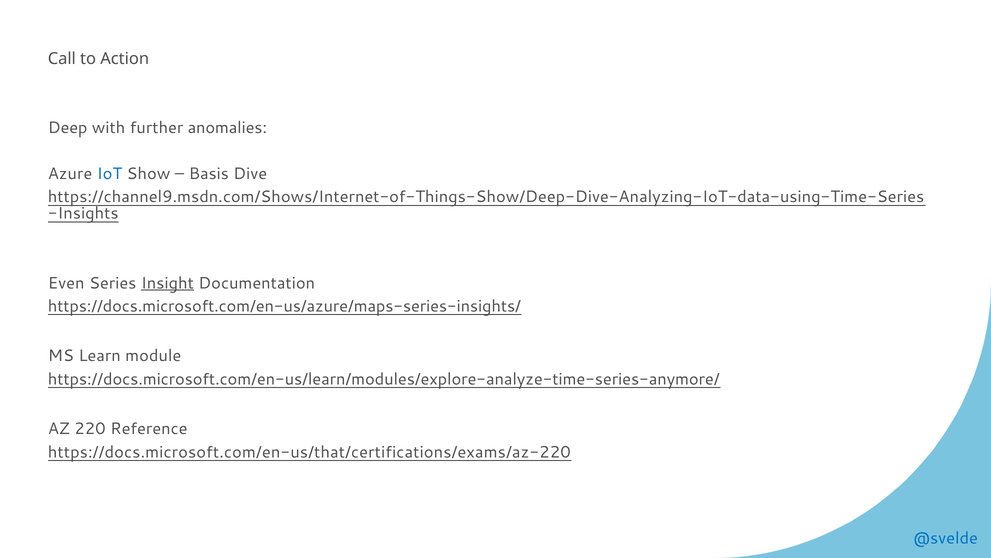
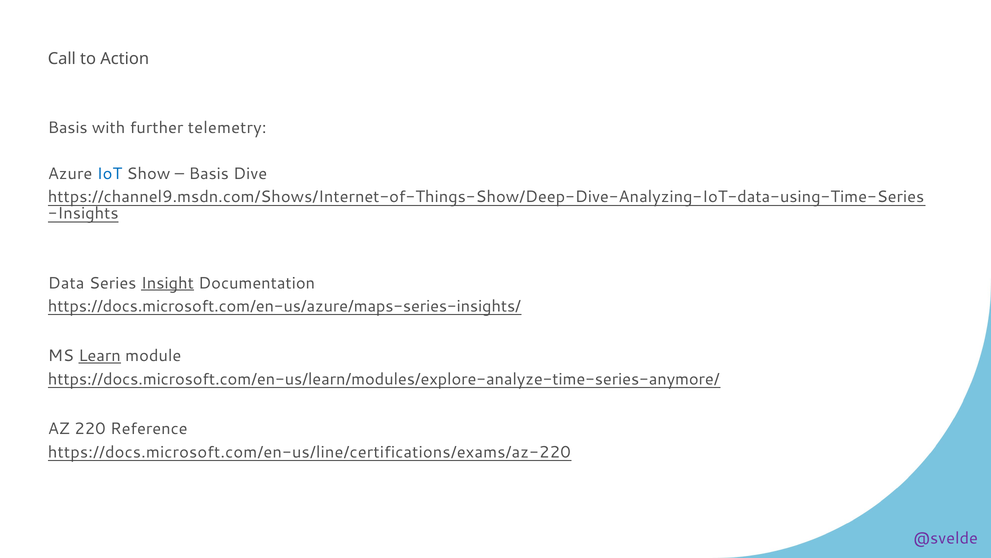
Deep at (68, 127): Deep -> Basis
anomalies: anomalies -> telemetry
Even: Even -> Data
Learn underline: none -> present
https://docs.microsoft.com/en-us/that/certifications/exams/az-220: https://docs.microsoft.com/en-us/that/certifications/exams/az-220 -> https://docs.microsoft.com/en-us/line/certifications/exams/az-220
@svelde colour: blue -> purple
